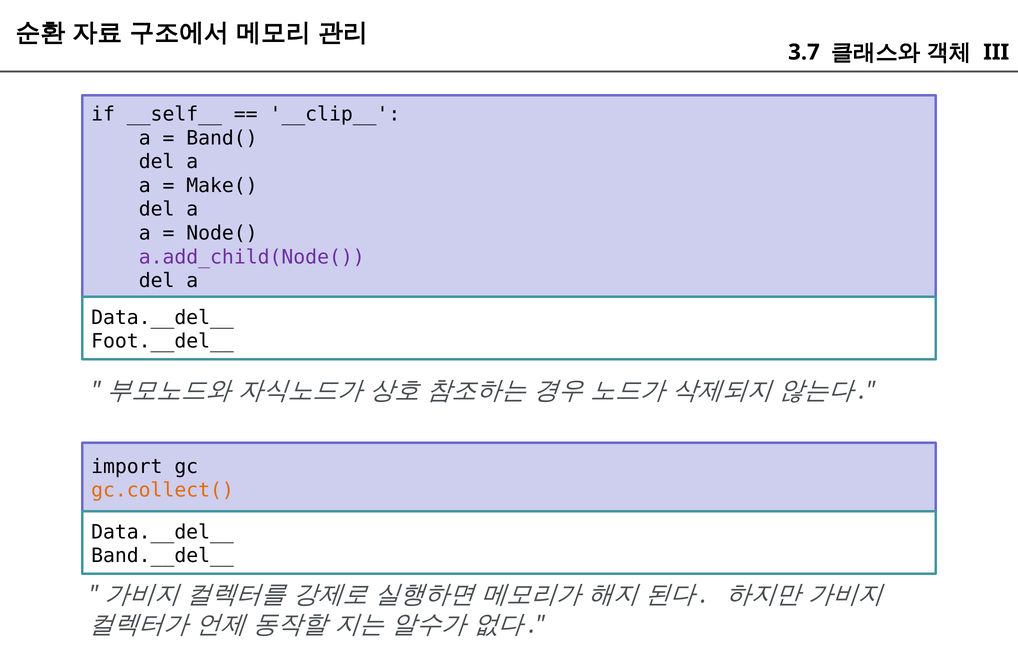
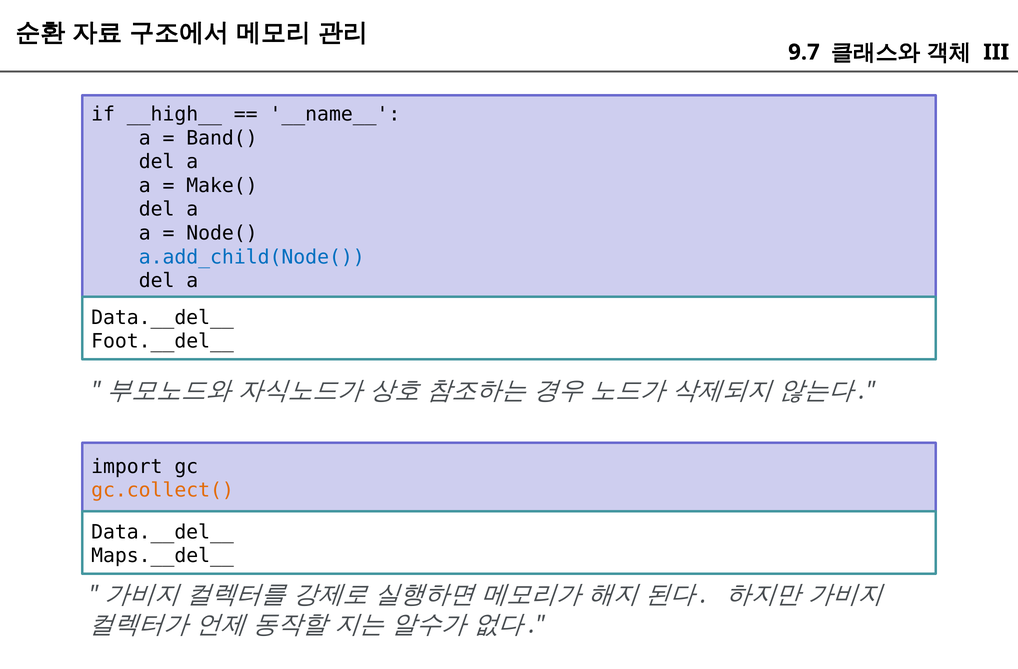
3.7: 3.7 -> 9.7
__self__: __self__ -> __high__
__clip__: __clip__ -> __name__
a.add_child(Node( colour: purple -> blue
Band.__del__: Band.__del__ -> Maps.__del__
